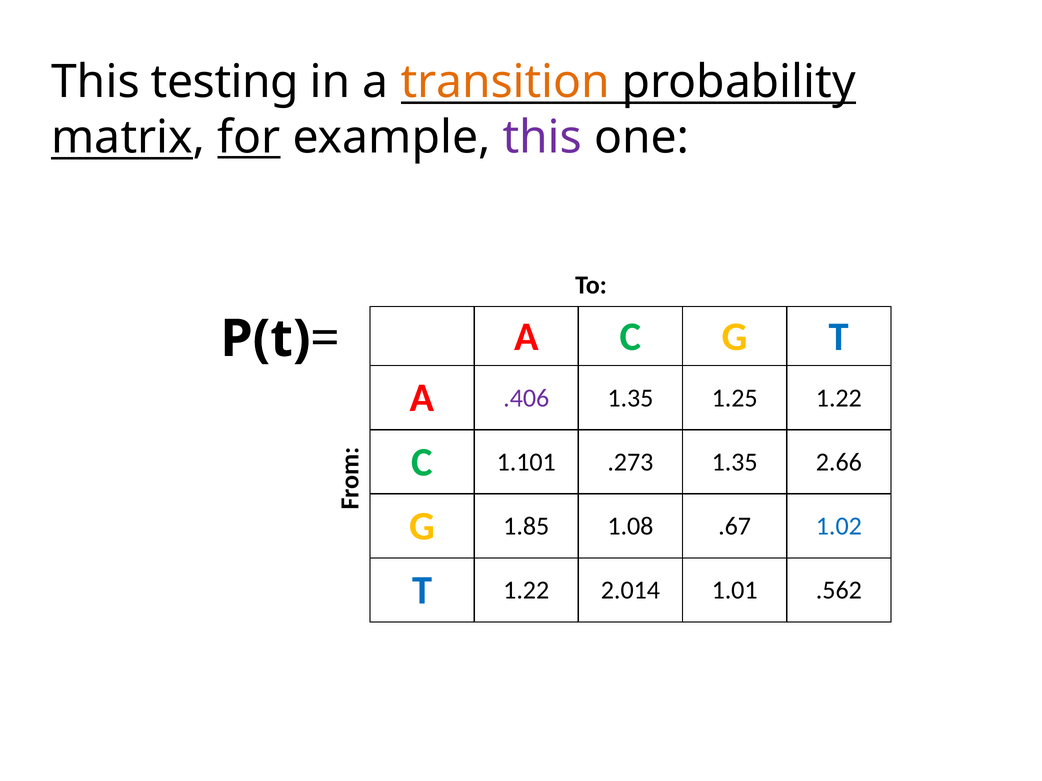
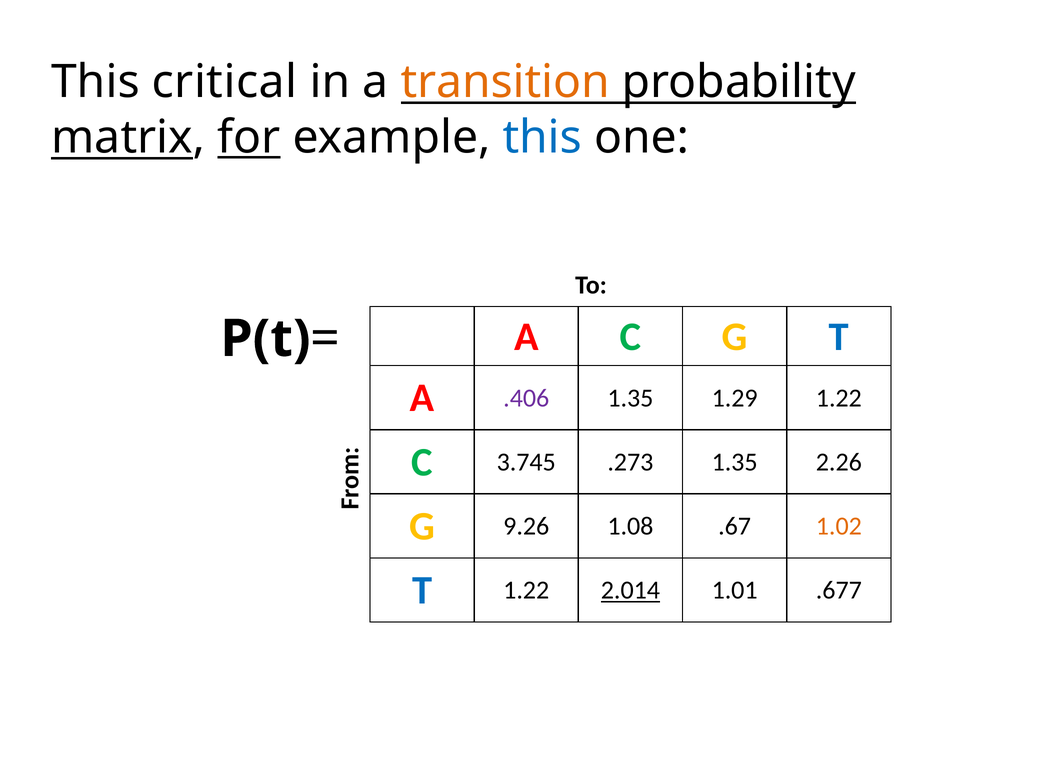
testing: testing -> critical
this at (542, 137) colour: purple -> blue
1.25: 1.25 -> 1.29
1.101: 1.101 -> 3.745
2.66: 2.66 -> 2.26
1.85: 1.85 -> 9.26
1.02 colour: blue -> orange
2.014 underline: none -> present
.562: .562 -> .677
